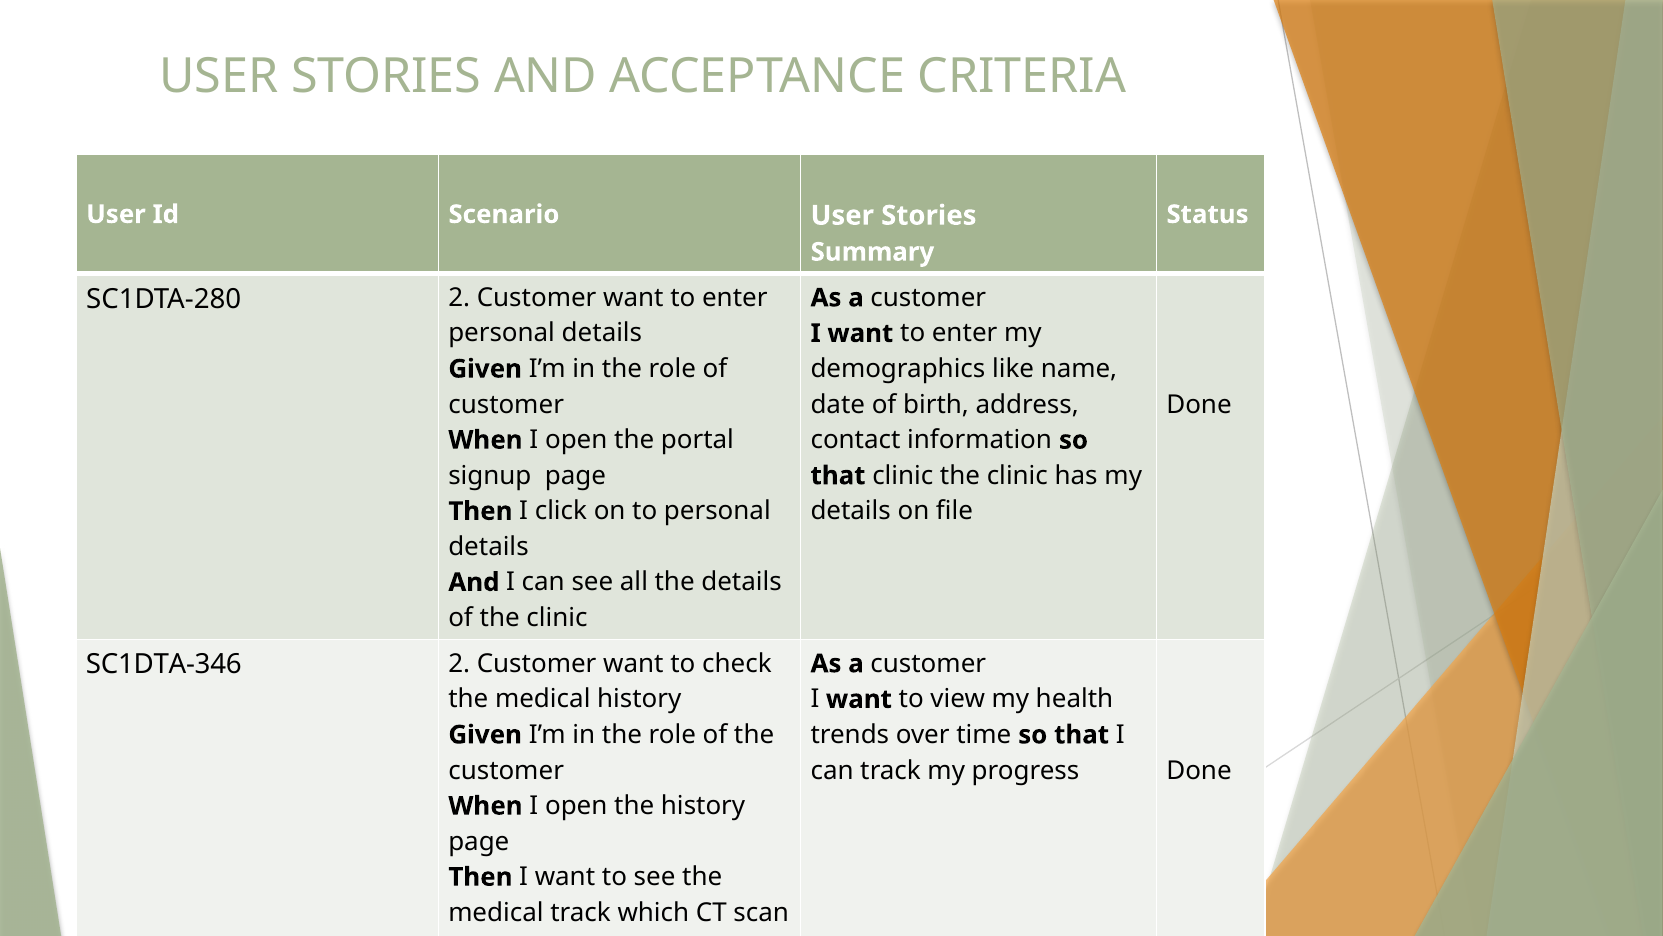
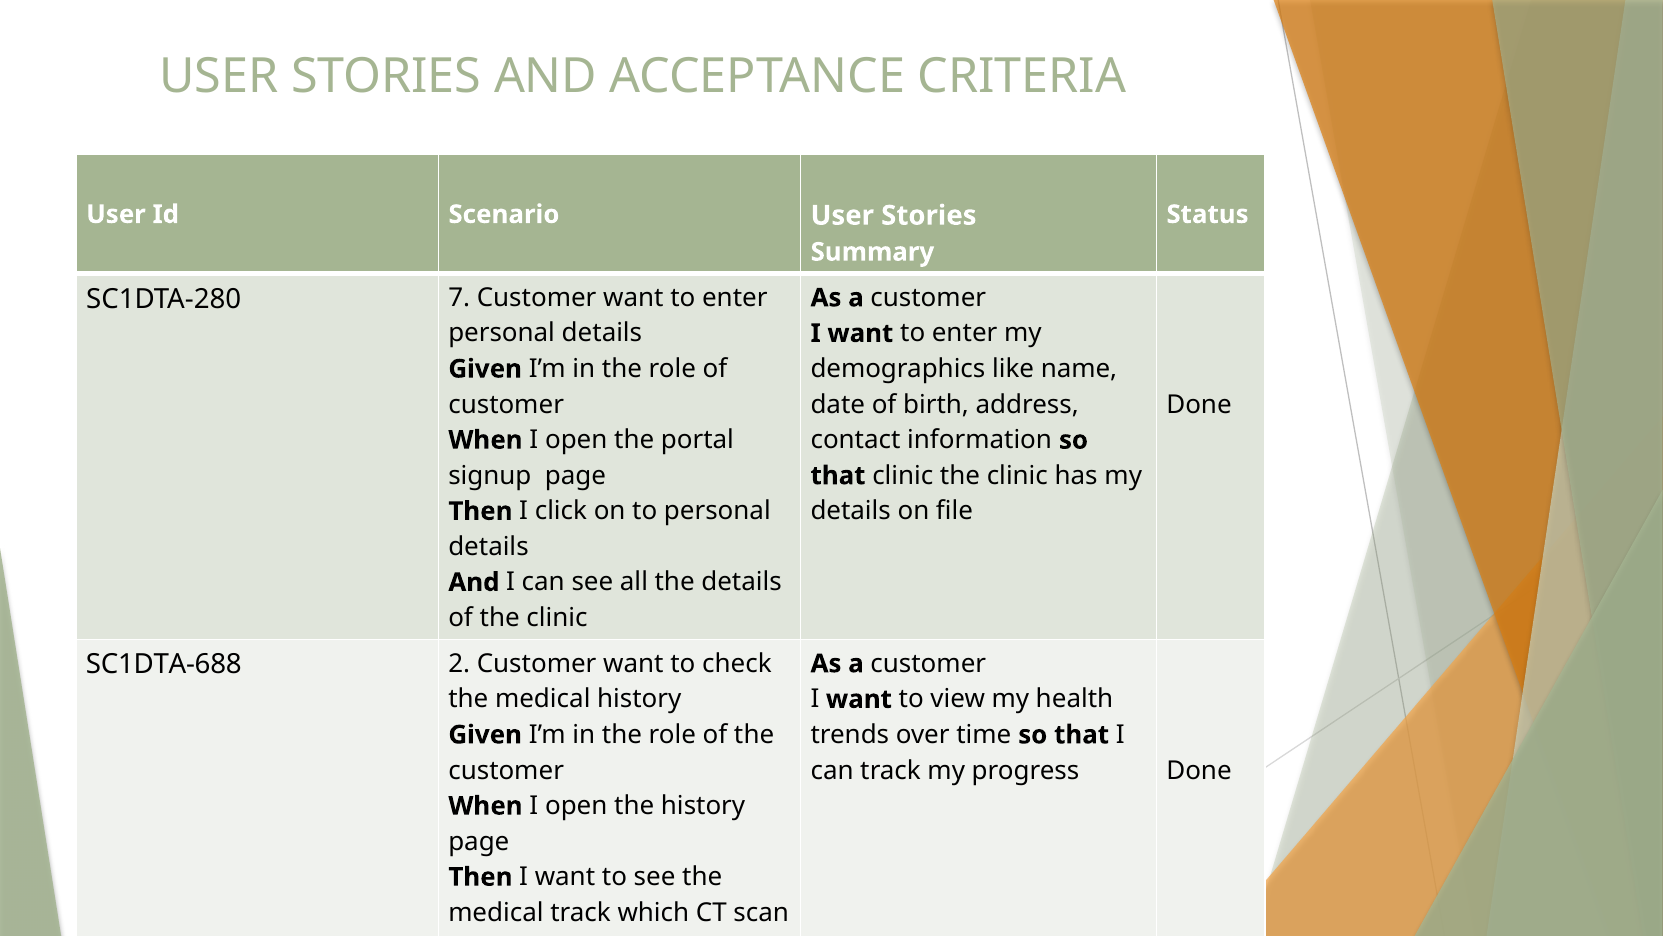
SC1DTA-280 2: 2 -> 7
SC1DTA-346: SC1DTA-346 -> SC1DTA-688
